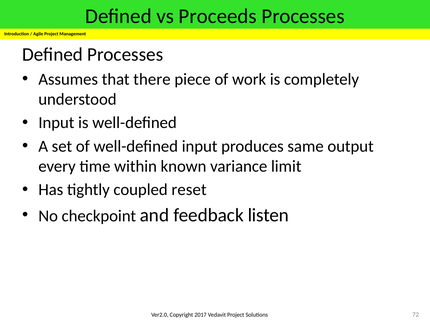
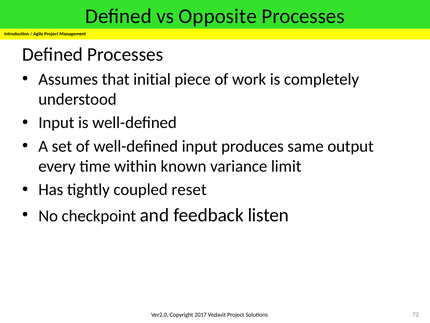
Proceeds: Proceeds -> Opposite
there: there -> initial
